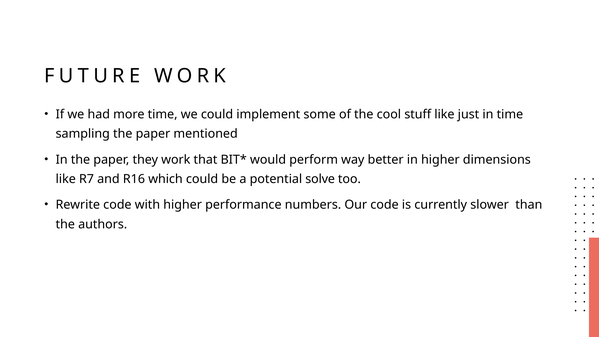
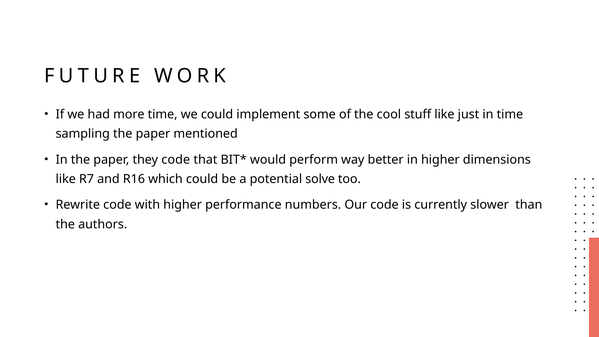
they work: work -> code
